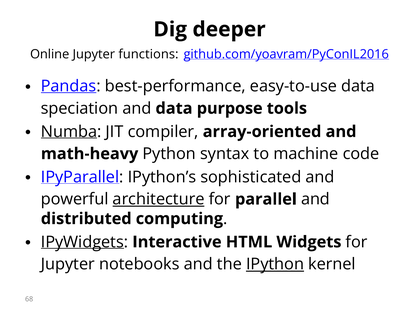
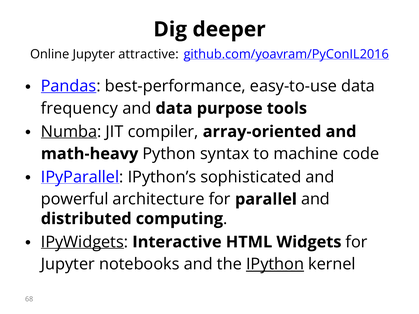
functions: functions -> attractive
speciation: speciation -> frequency
architecture underline: present -> none
